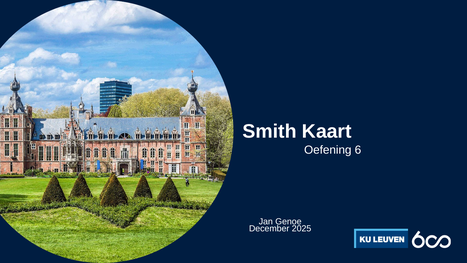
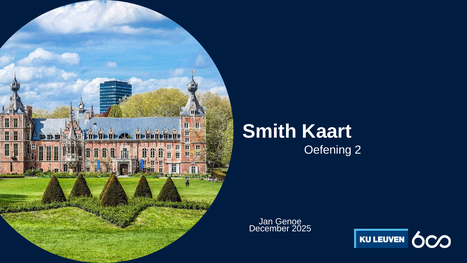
6: 6 -> 2
